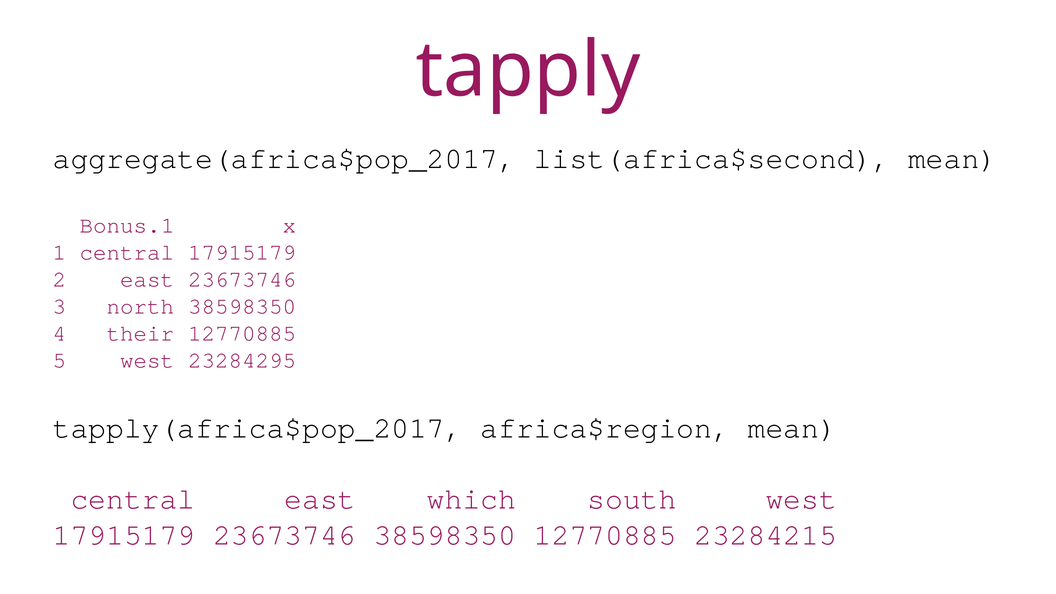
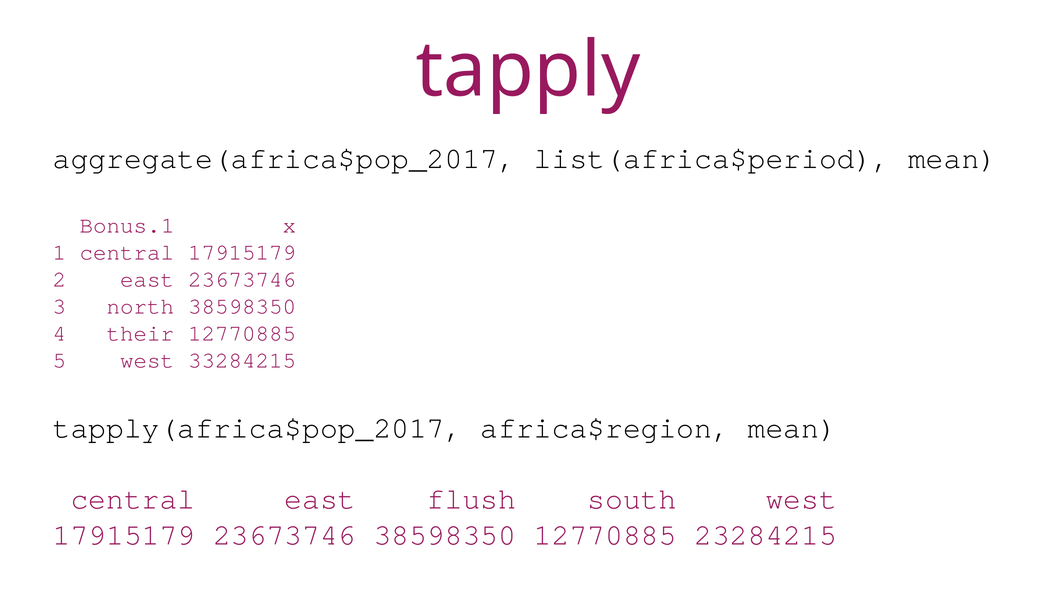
list(africa$second: list(africa$second -> list(africa$period
23284295: 23284295 -> 33284215
which: which -> flush
